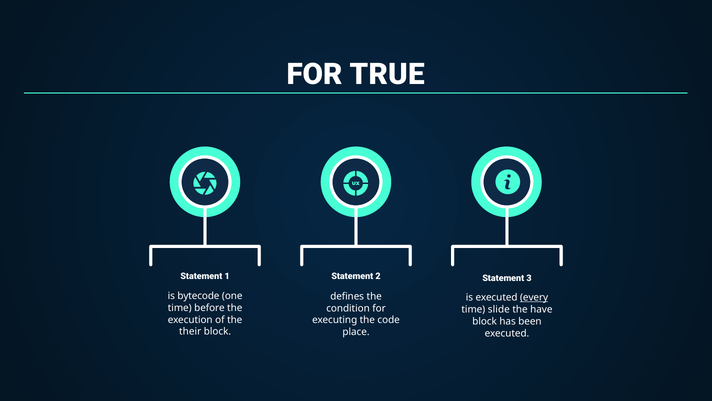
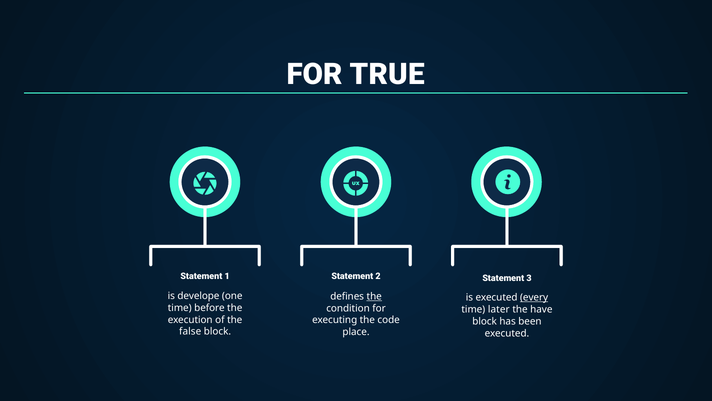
bytecode: bytecode -> develope
the at (374, 296) underline: none -> present
slide: slide -> later
their: their -> false
